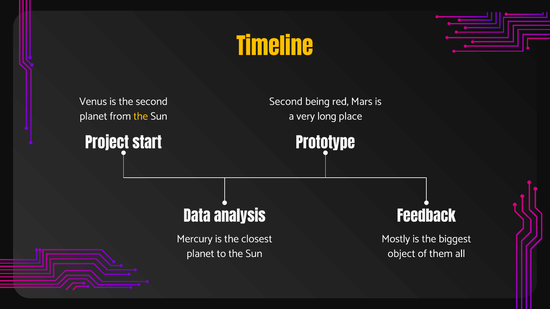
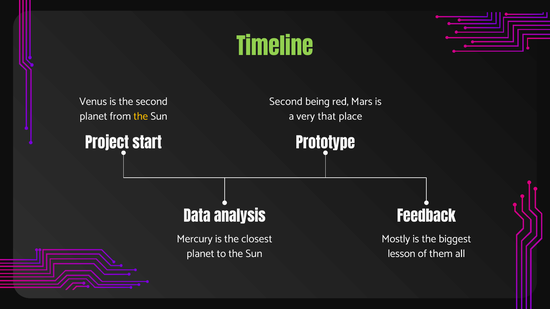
Timeline colour: yellow -> light green
long: long -> that
object: object -> lesson
